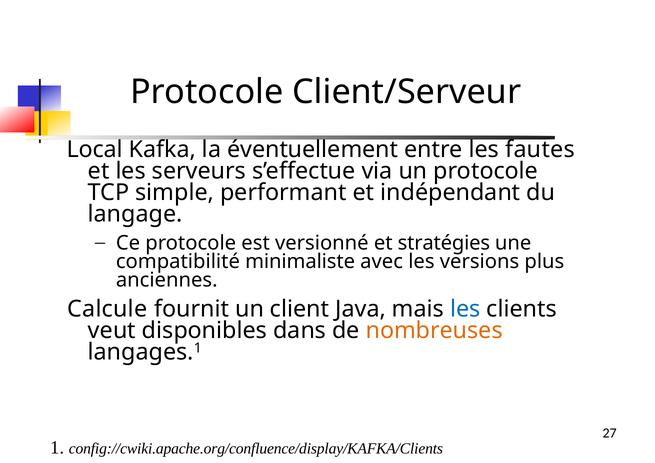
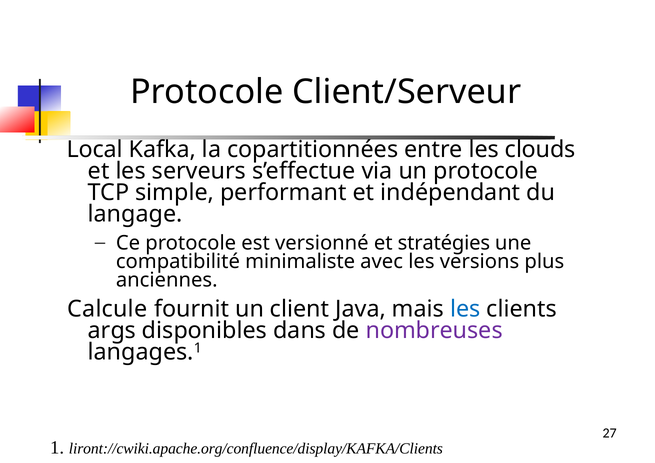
éventuellement: éventuellement -> copartitionnées
fautes: fautes -> clouds
veut: veut -> args
nombreuses colour: orange -> purple
config://cwiki.apache.org/confluence/display/KAFKA/Clients: config://cwiki.apache.org/confluence/display/KAFKA/Clients -> liront://cwiki.apache.org/confluence/display/KAFKA/Clients
